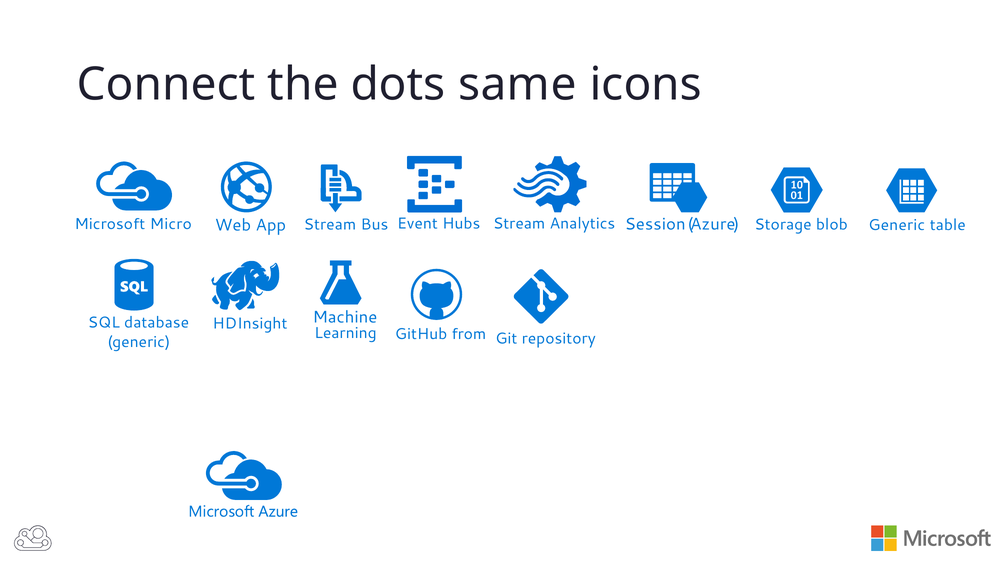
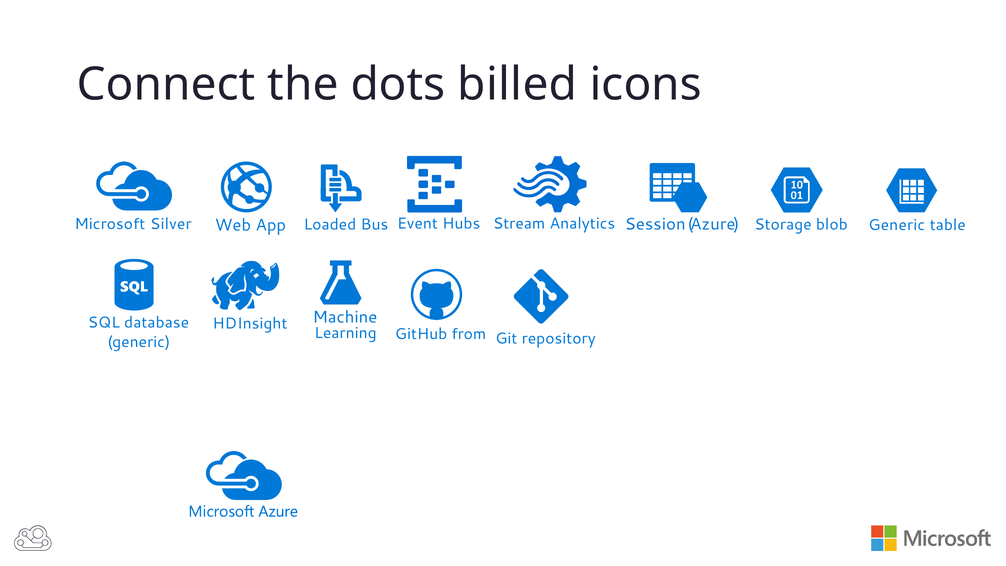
same: same -> billed
Micro: Micro -> Silver
Stream at (330, 225): Stream -> Loaded
